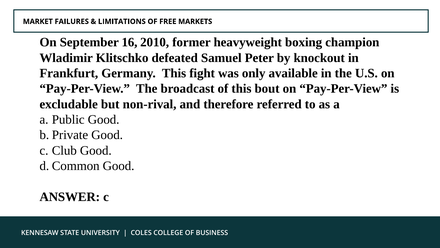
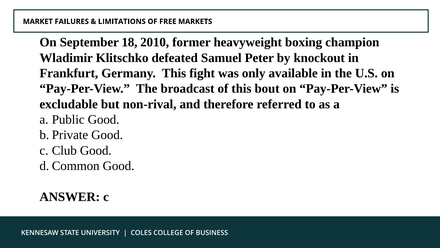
16: 16 -> 18
